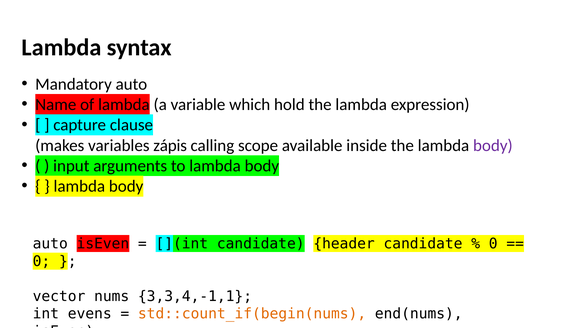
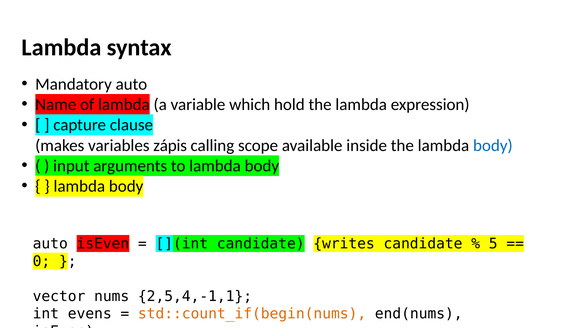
body at (493, 145) colour: purple -> blue
header: header -> writes
0 at (493, 244): 0 -> 5
3,3,4,-1,1: 3,3,4,-1,1 -> 2,5,4,-1,1
